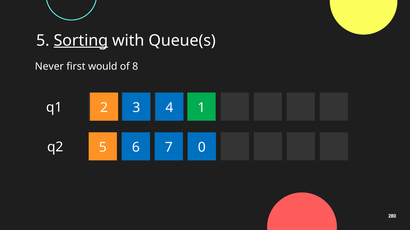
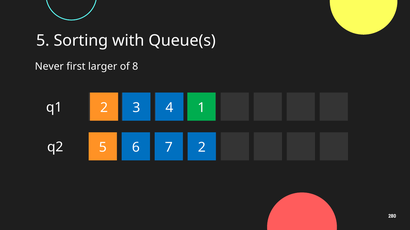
Sorting underline: present -> none
would: would -> larger
5 0: 0 -> 2
